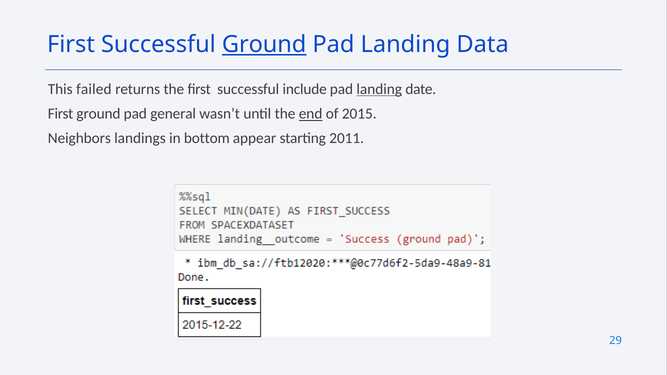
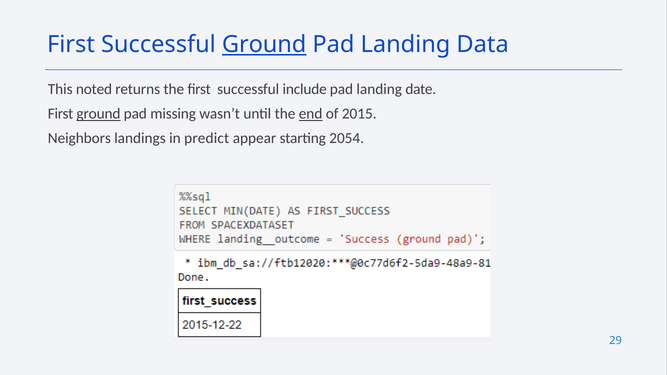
failed: failed -> noted
landing at (379, 89) underline: present -> none
ground at (98, 114) underline: none -> present
general: general -> missing
bottom: bottom -> predict
2011: 2011 -> 2054
